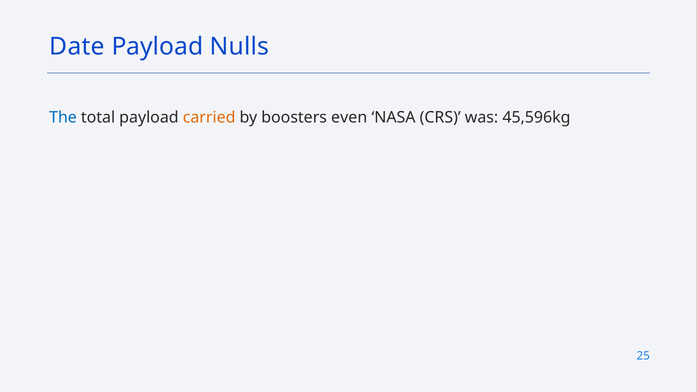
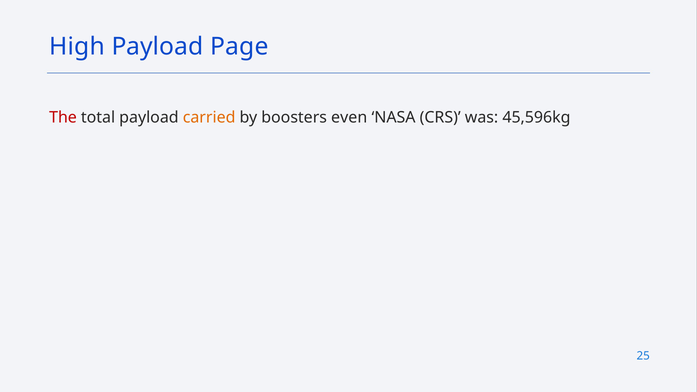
Date: Date -> High
Nulls: Nulls -> Page
The colour: blue -> red
